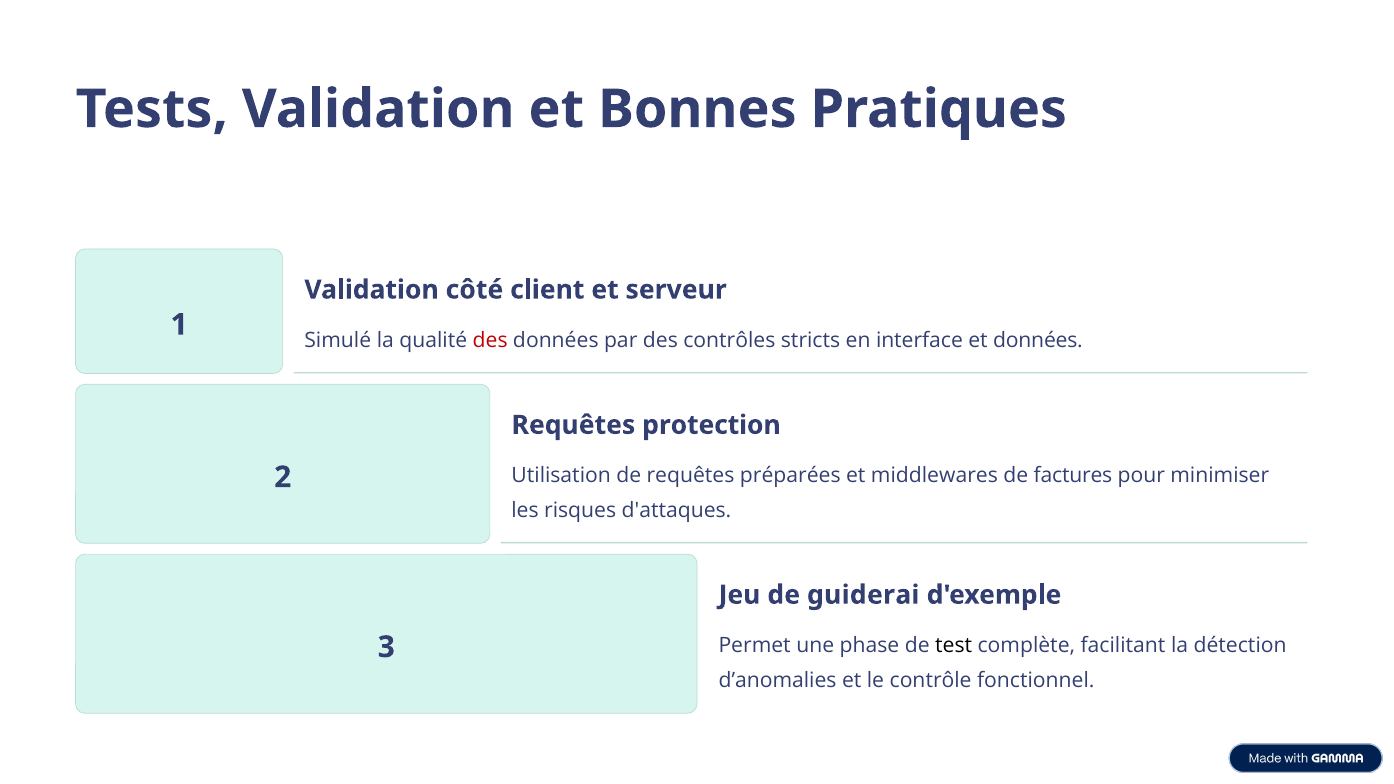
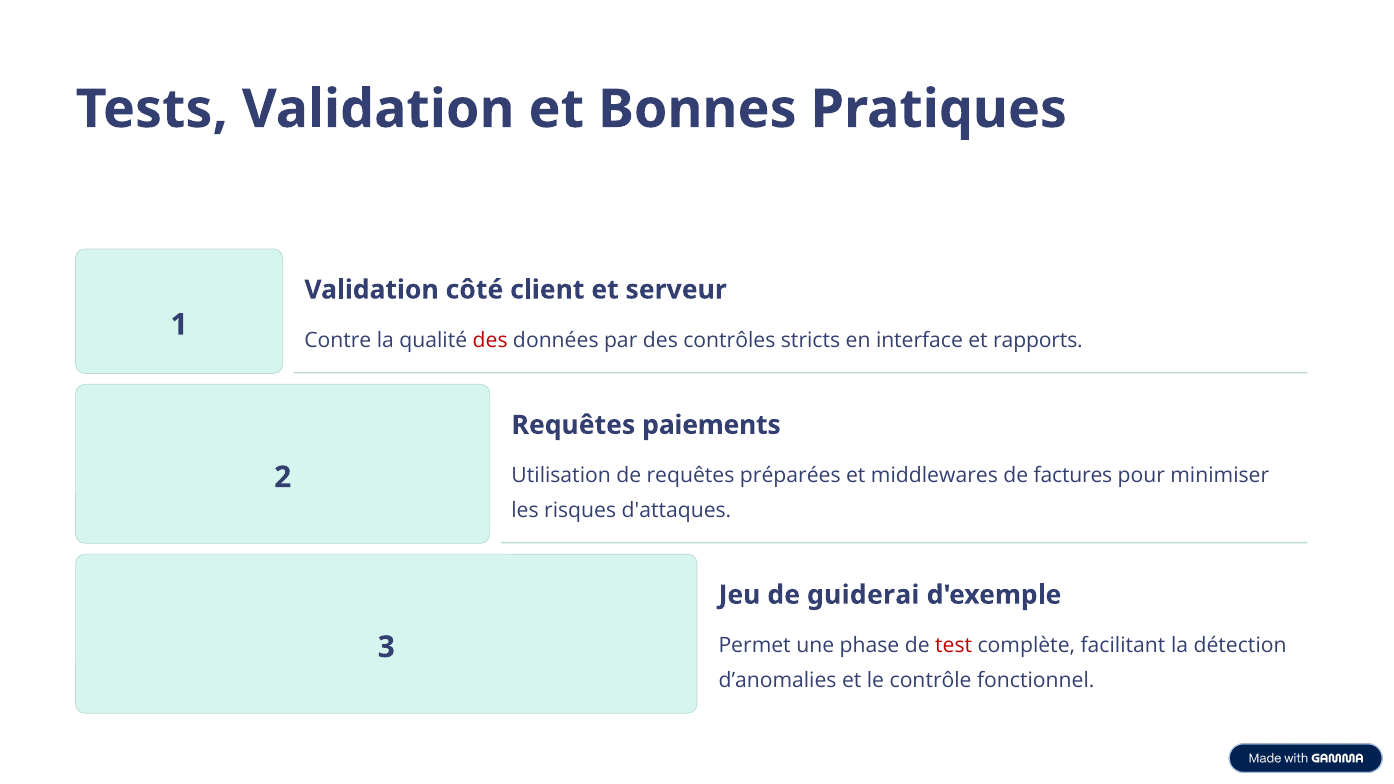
Simulé: Simulé -> Contre
et données: données -> rapports
protection: protection -> paiements
test colour: black -> red
